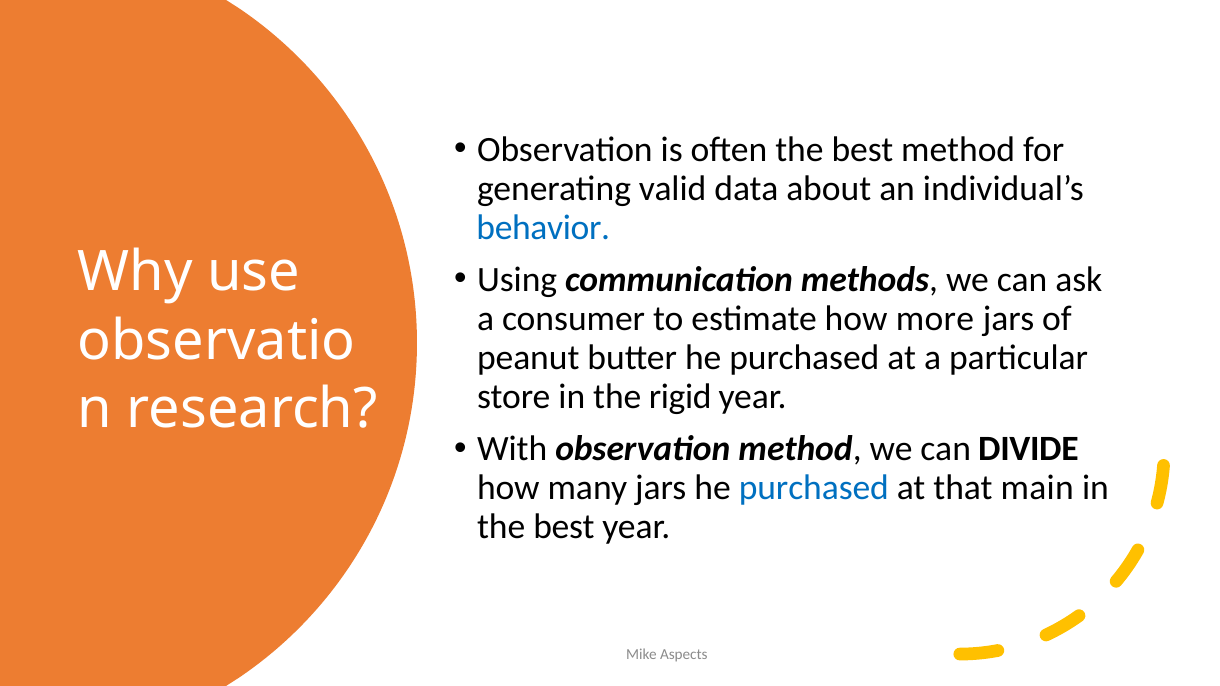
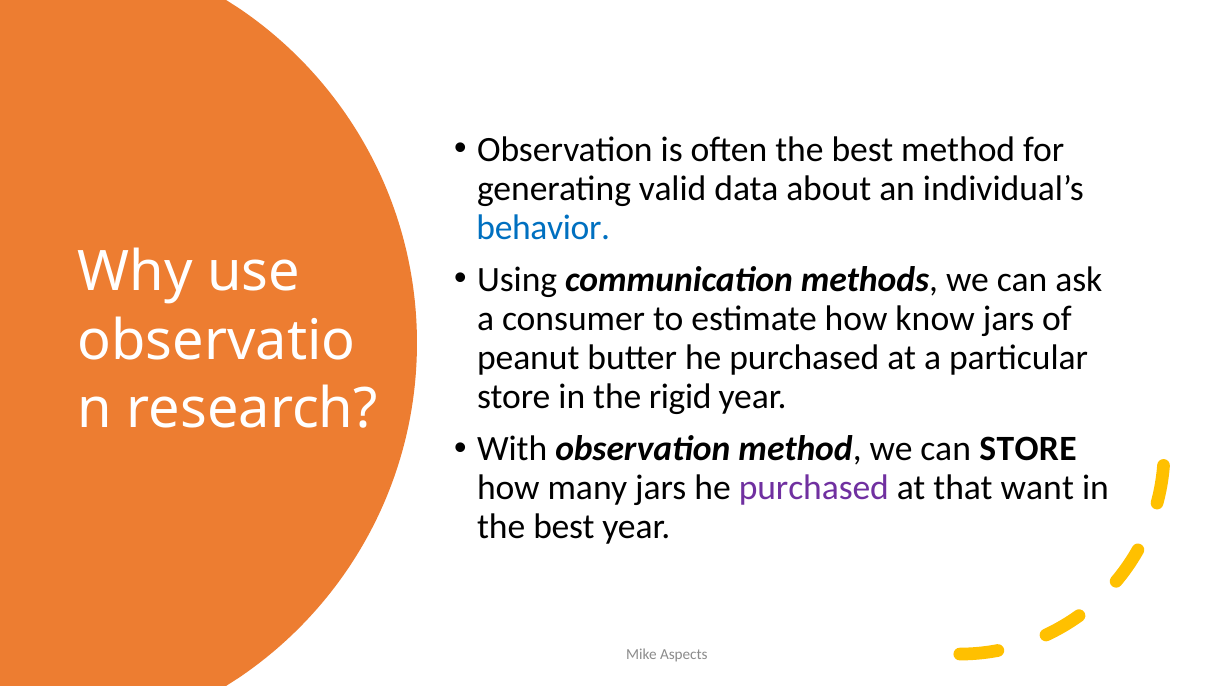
more: more -> know
can DIVIDE: DIVIDE -> STORE
purchased at (814, 488) colour: blue -> purple
main: main -> want
